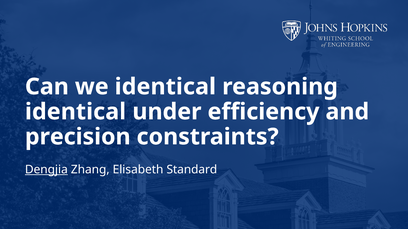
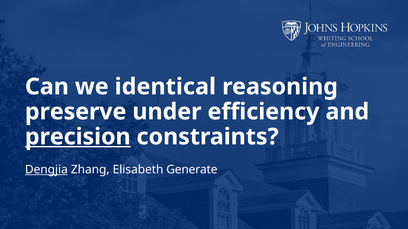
identical at (76, 112): identical -> preserve
precision underline: none -> present
Standard: Standard -> Generate
